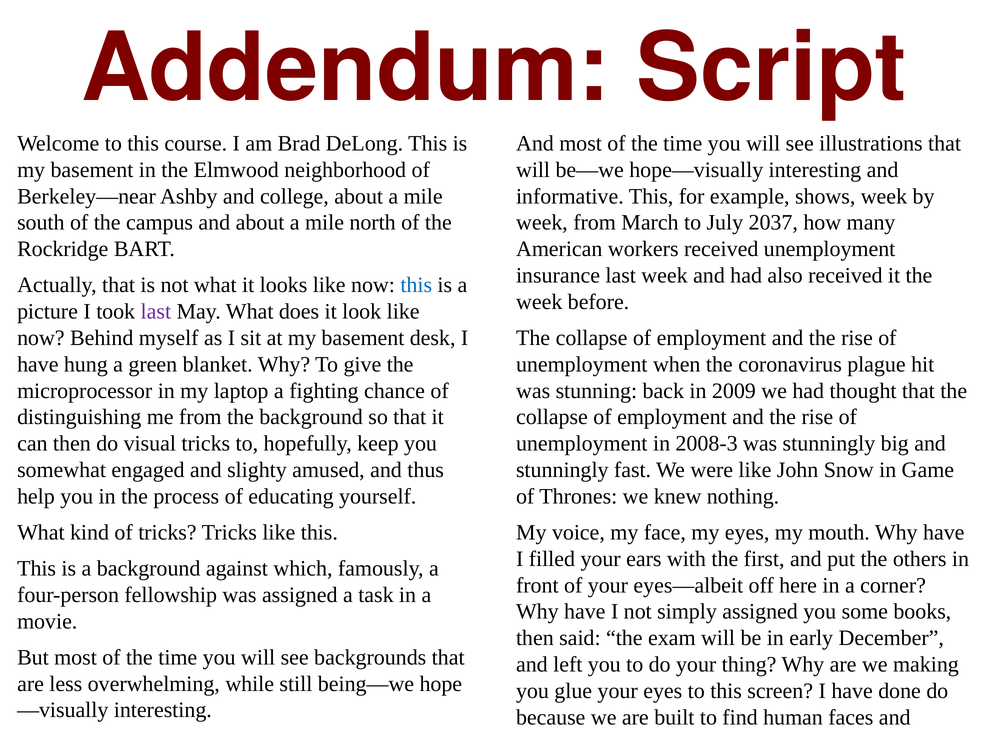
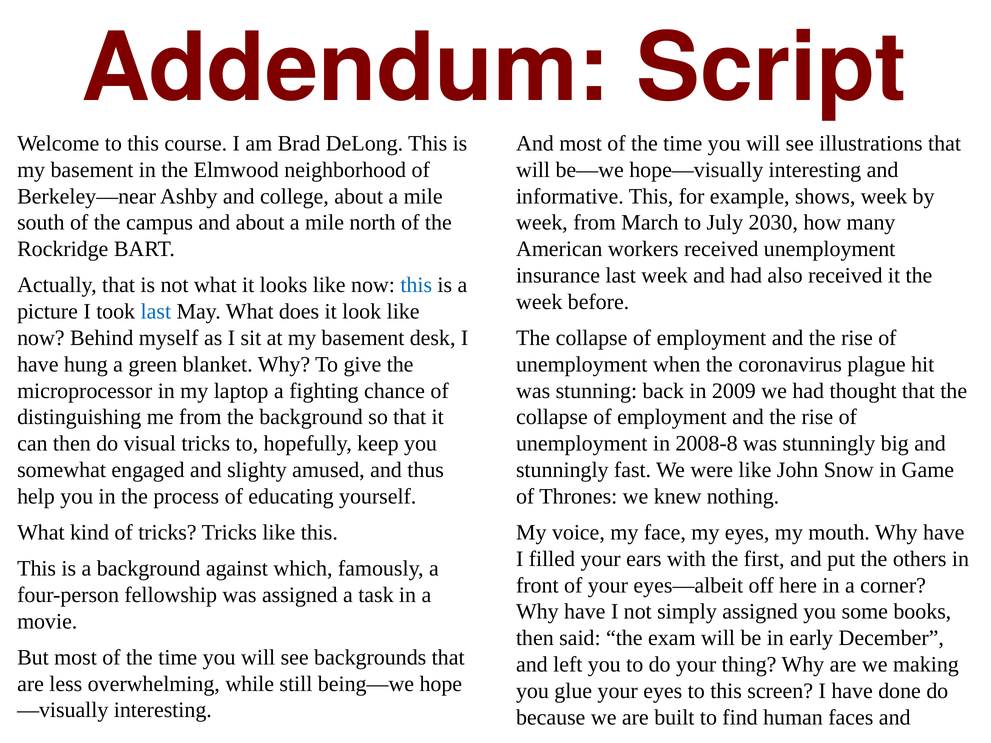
2037: 2037 -> 2030
last at (156, 312) colour: purple -> blue
2008-3: 2008-3 -> 2008-8
